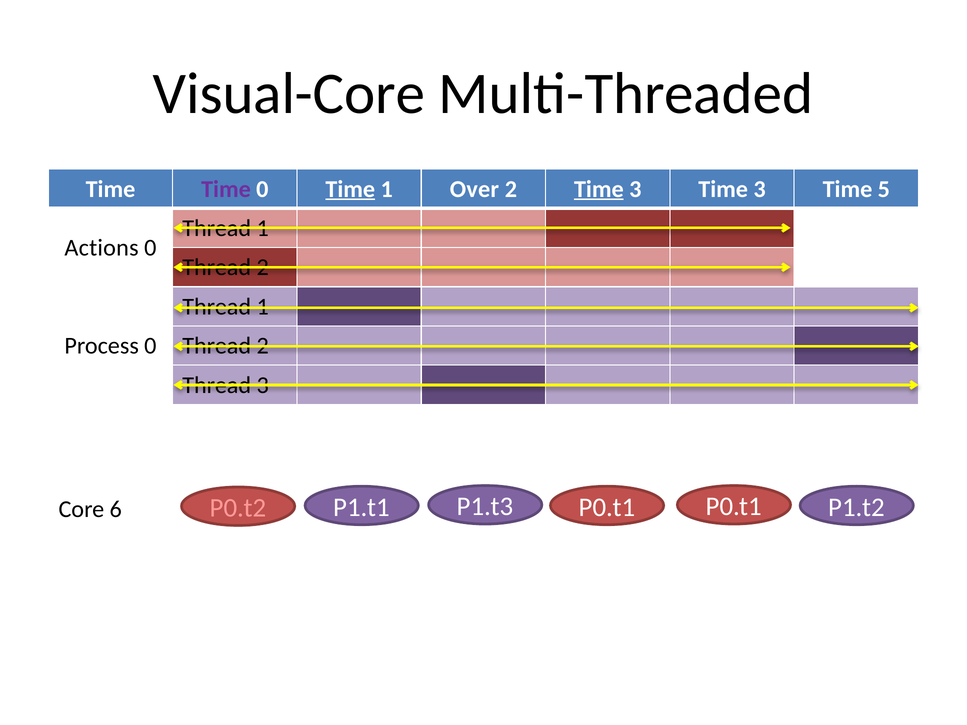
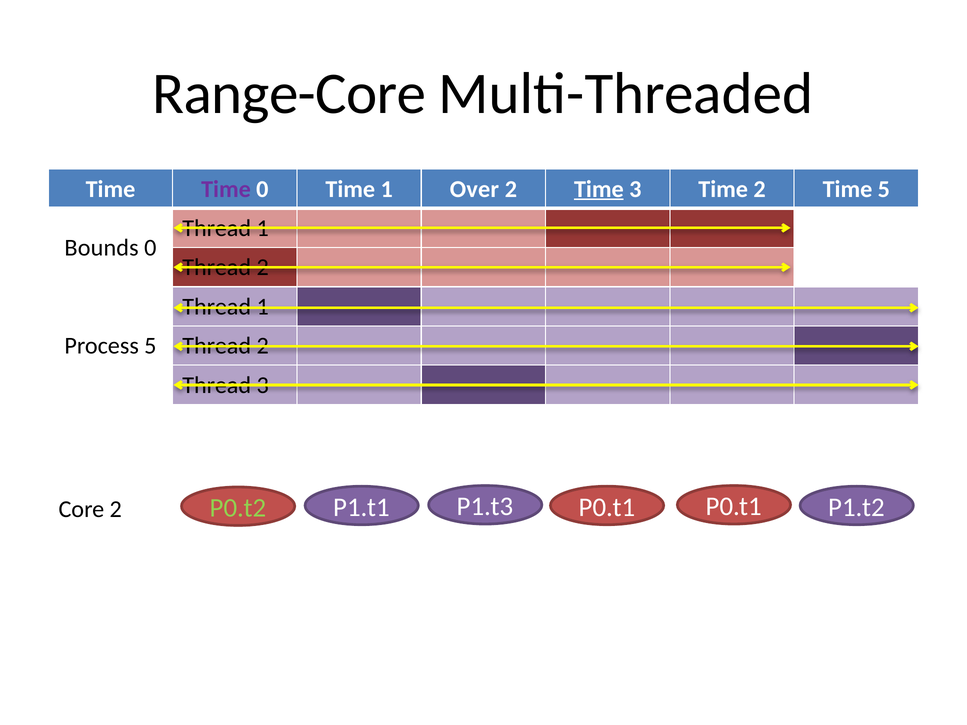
Visual-Core: Visual-Core -> Range-Core
Time at (350, 189) underline: present -> none
3 Time 3: 3 -> 2
Actions: Actions -> Bounds
Process 0: 0 -> 5
P0.t2 colour: pink -> light green
Core 6: 6 -> 2
